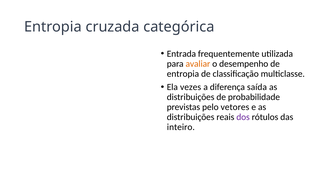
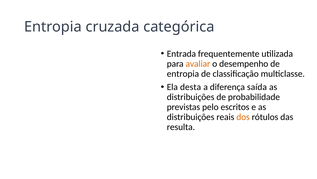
vezes: vezes -> desta
vetores: vetores -> escritos
dos colour: purple -> orange
inteiro: inteiro -> resulta
